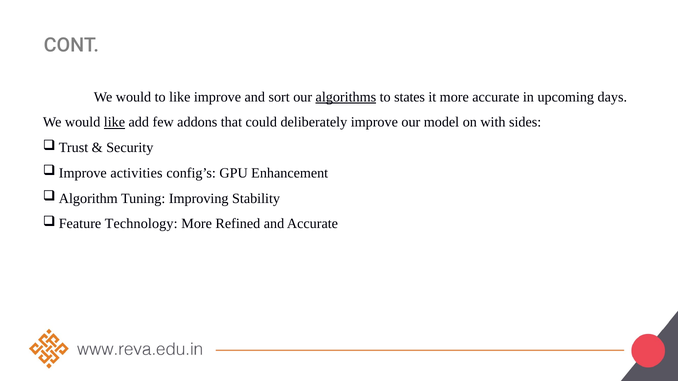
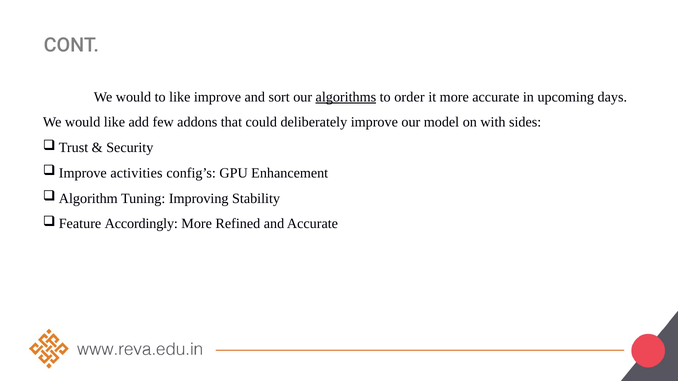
states: states -> order
like at (114, 122) underline: present -> none
Technology: Technology -> Accordingly
